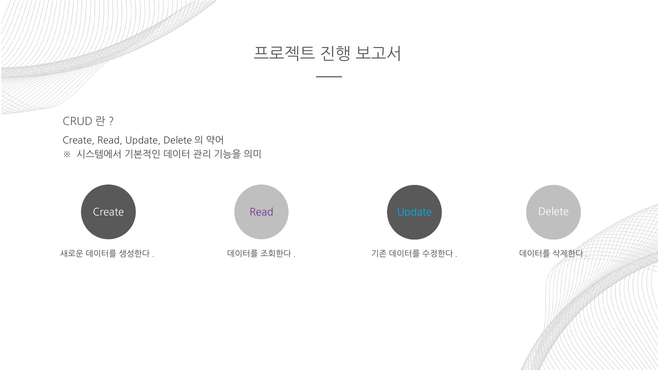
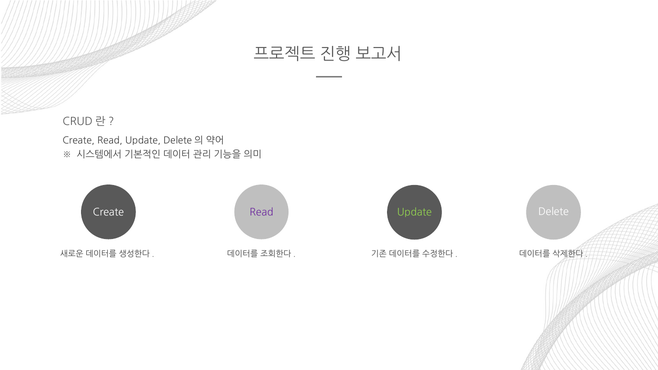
Update at (414, 213) colour: light blue -> light green
